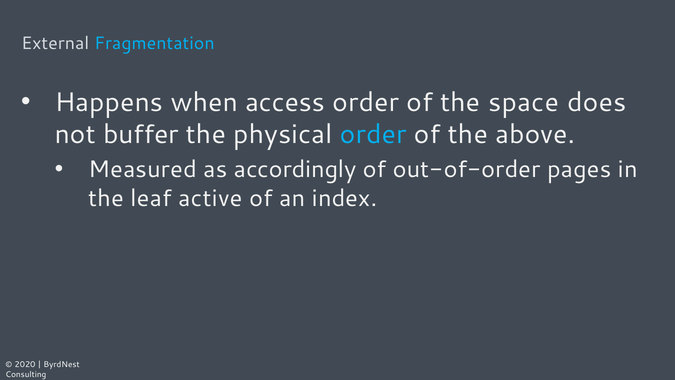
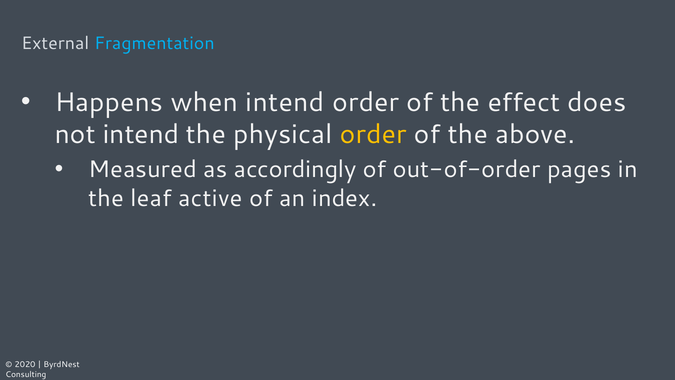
when access: access -> intend
space: space -> effect
not buffer: buffer -> intend
order at (373, 134) colour: light blue -> yellow
